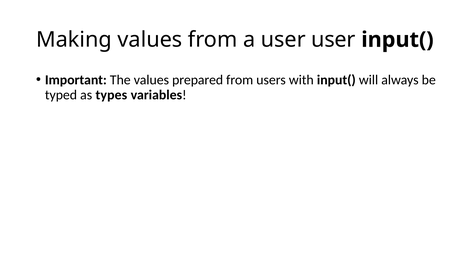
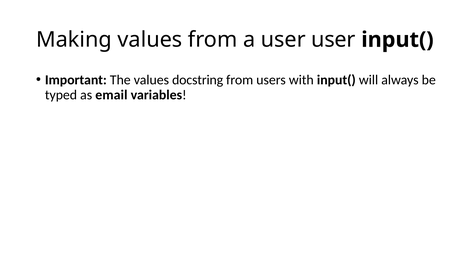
prepared: prepared -> docstring
types: types -> email
